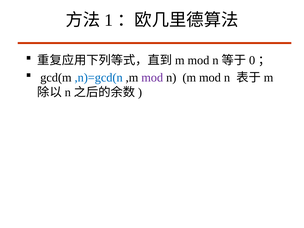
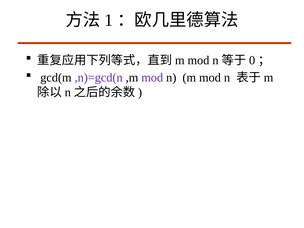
,n)=gcd(n colour: blue -> purple
